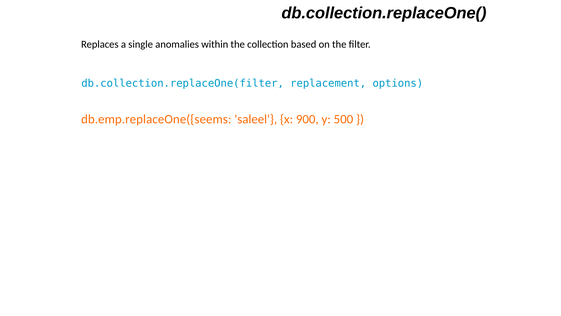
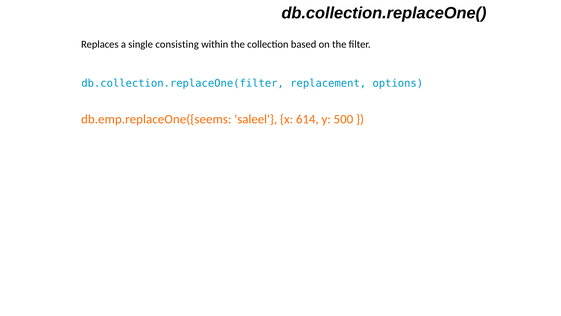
anomalies: anomalies -> consisting
900: 900 -> 614
